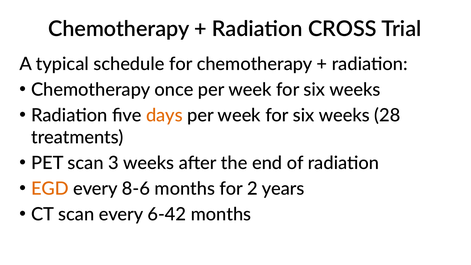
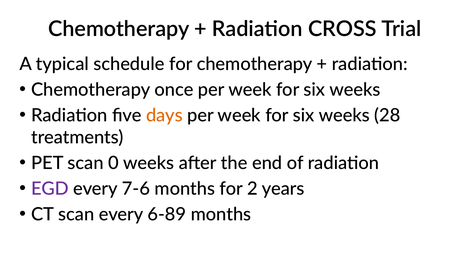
3: 3 -> 0
EGD colour: orange -> purple
8-6: 8-6 -> 7-6
6-42: 6-42 -> 6-89
